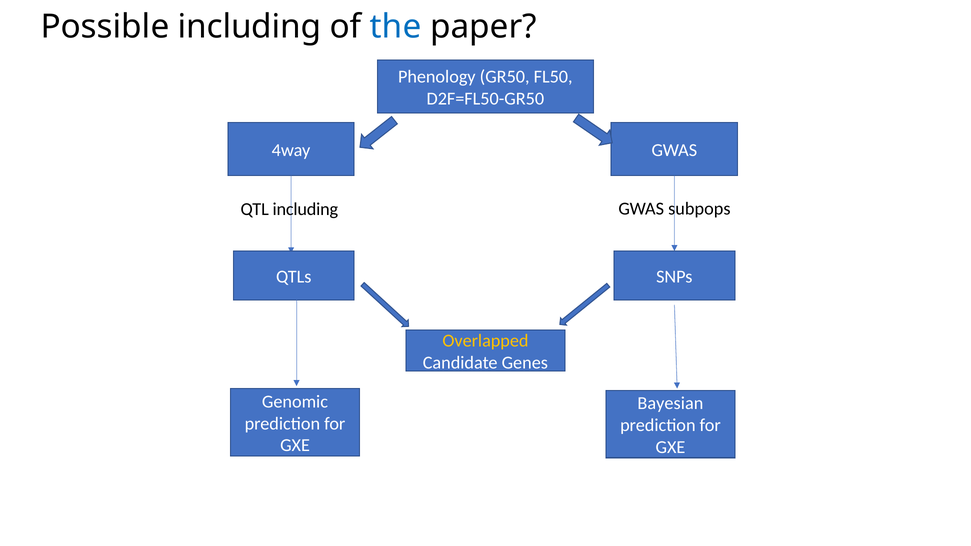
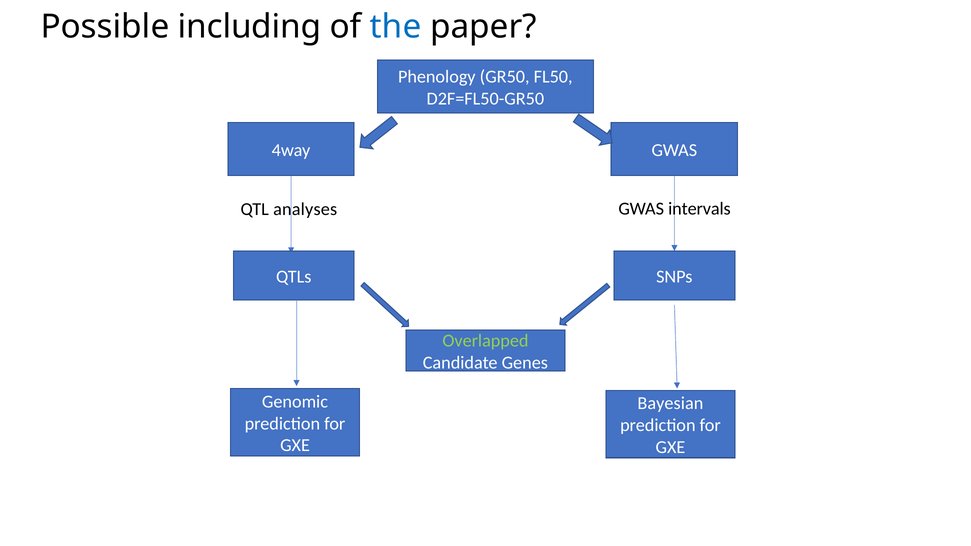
subpops: subpops -> intervals
QTL including: including -> analyses
Overlapped colour: yellow -> light green
